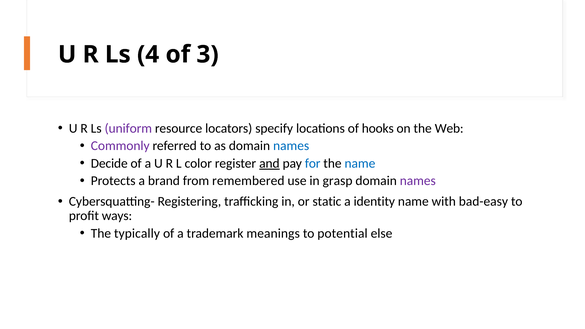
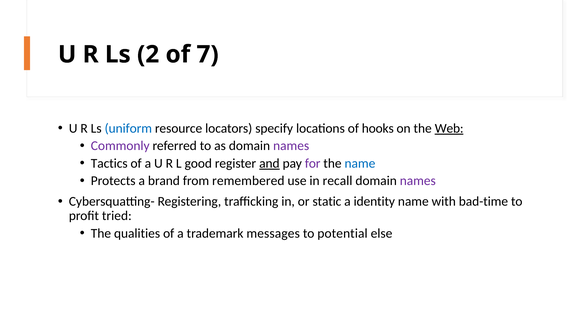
4: 4 -> 2
3: 3 -> 7
uniform colour: purple -> blue
Web underline: none -> present
names at (291, 146) colour: blue -> purple
Decide: Decide -> Tactics
color: color -> good
for colour: blue -> purple
grasp: grasp -> recall
bad-easy: bad-easy -> bad-time
ways: ways -> tried
typically: typically -> qualities
meanings: meanings -> messages
